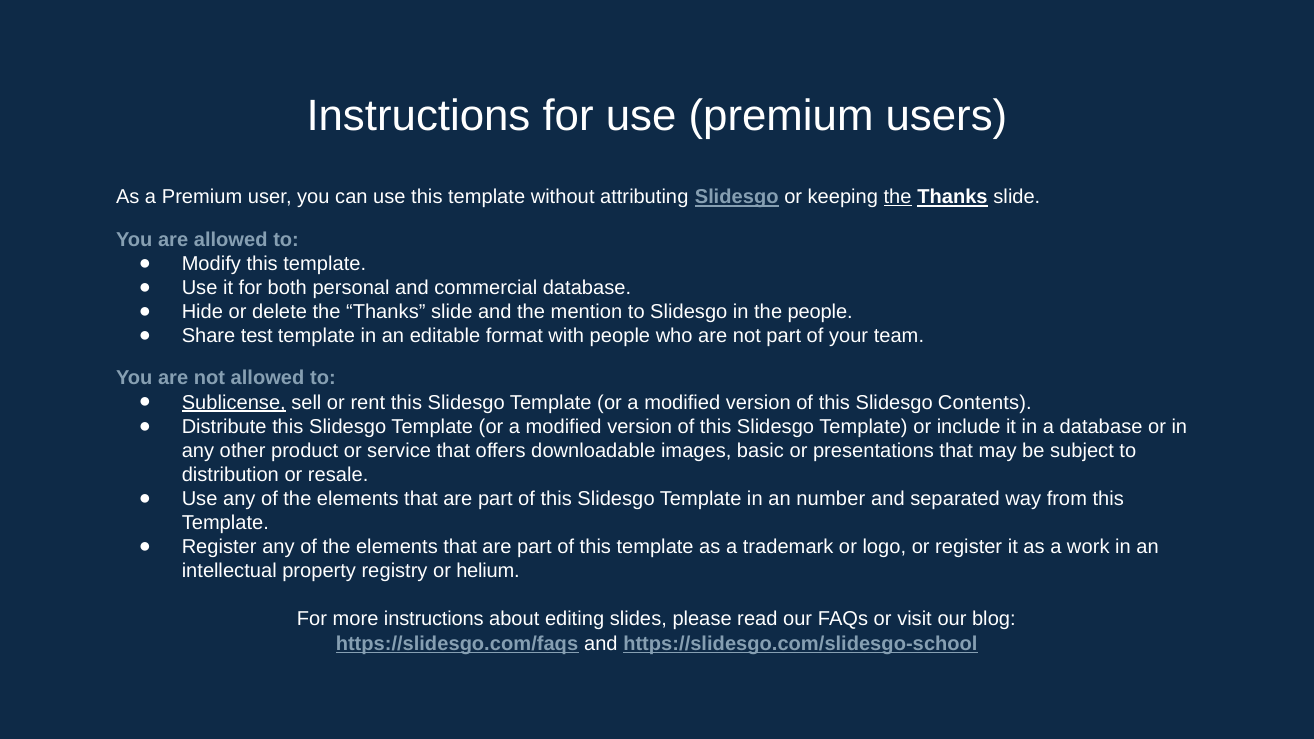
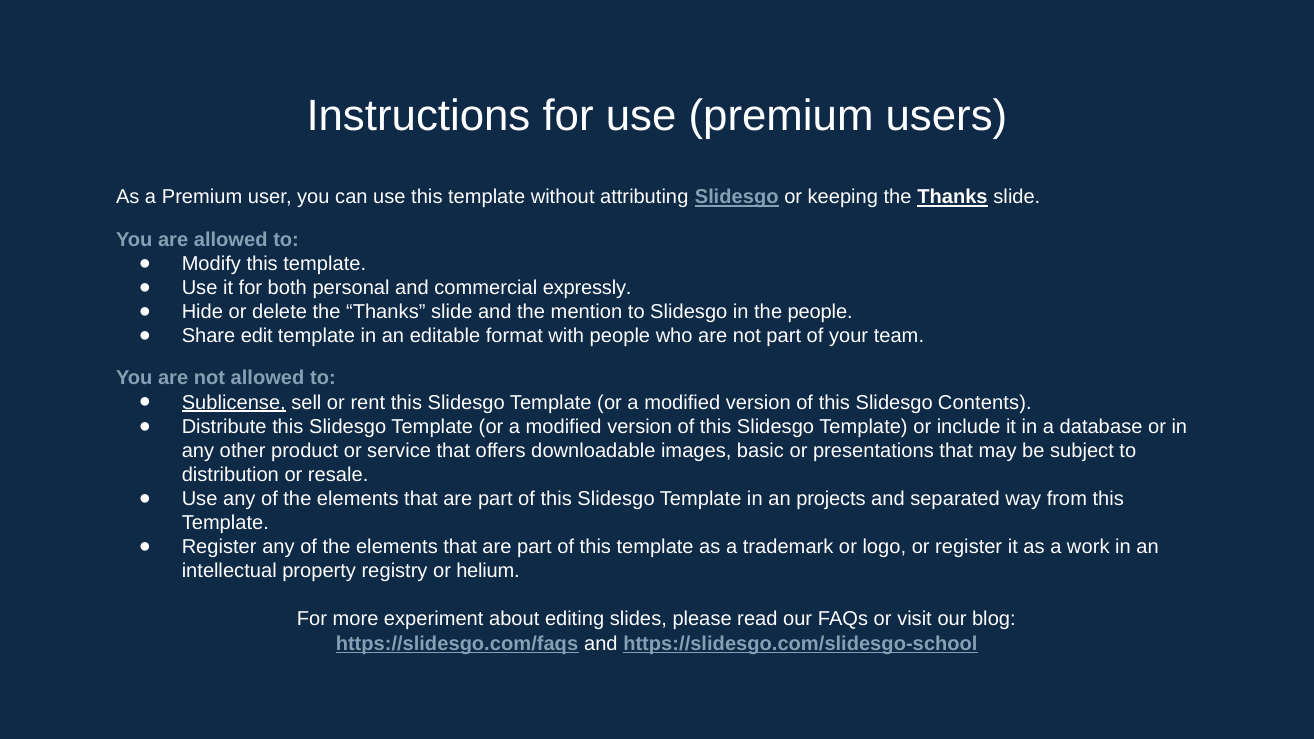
the at (898, 197) underline: present -> none
commercial database: database -> expressly
test: test -> edit
number: number -> projects
more instructions: instructions -> experiment
